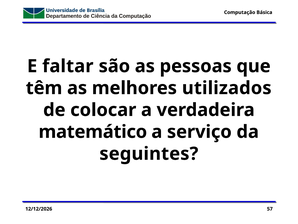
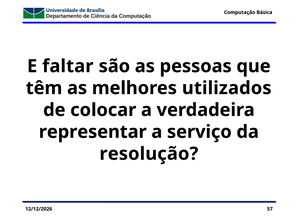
matemático: matemático -> representar
seguintes: seguintes -> resolução
